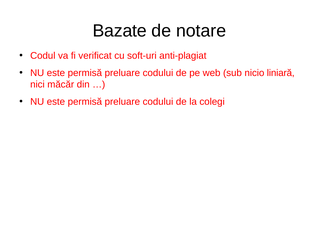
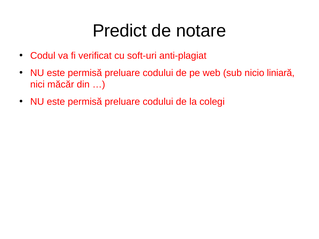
Bazate: Bazate -> Predict
